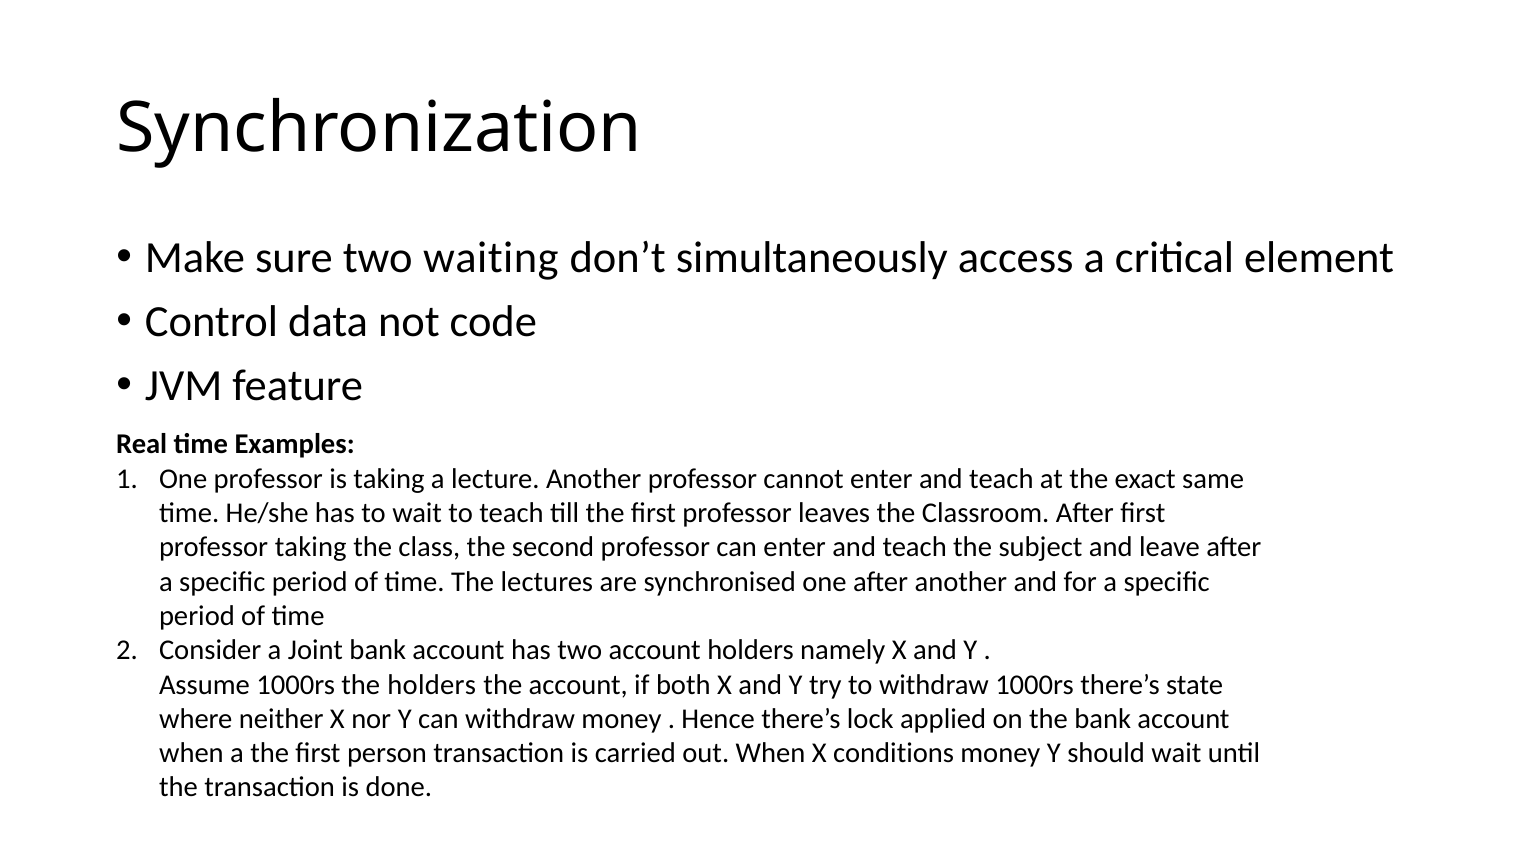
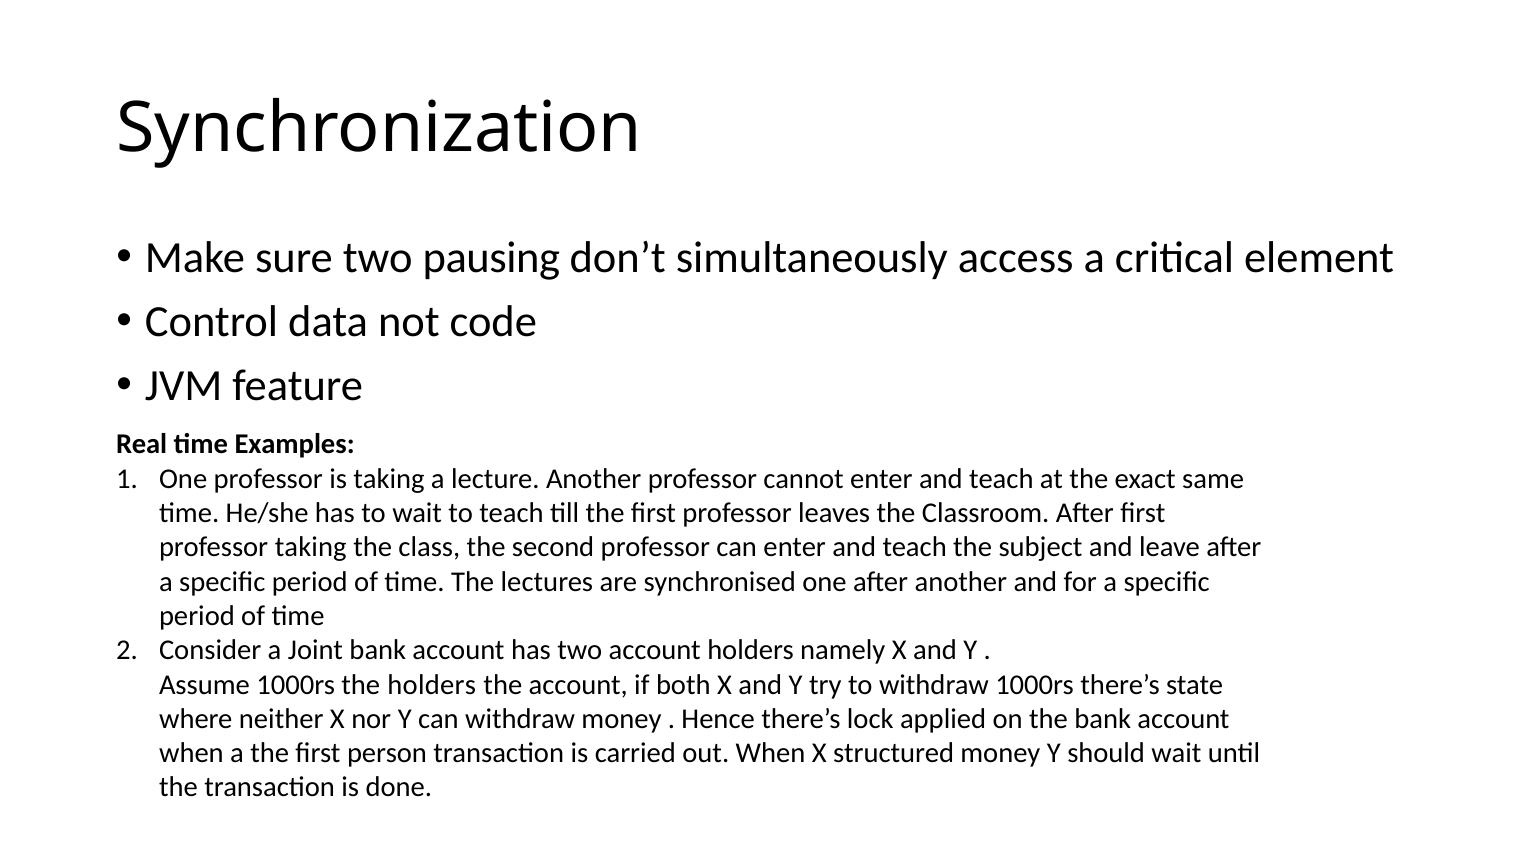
waiting: waiting -> pausing
conditions: conditions -> structured
